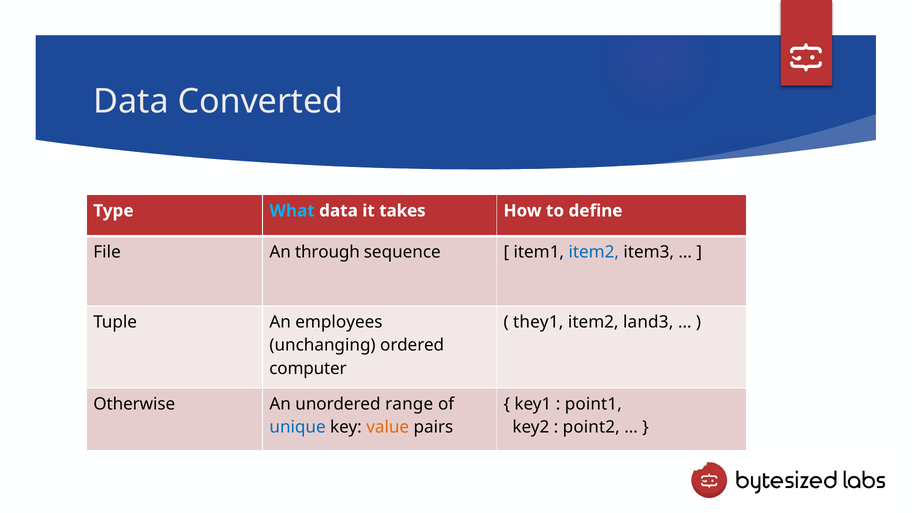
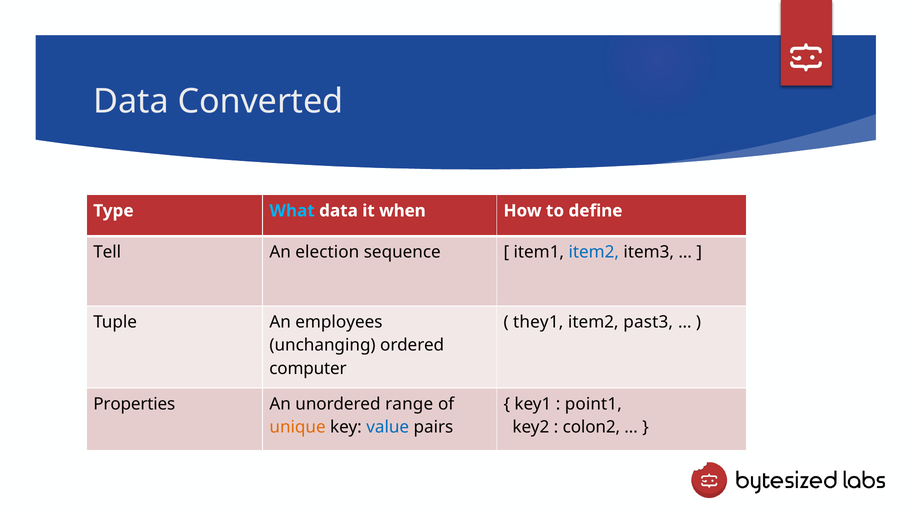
takes: takes -> when
File: File -> Tell
through: through -> election
land3: land3 -> past3
Otherwise: Otherwise -> Properties
unique colour: blue -> orange
value colour: orange -> blue
point2: point2 -> colon2
